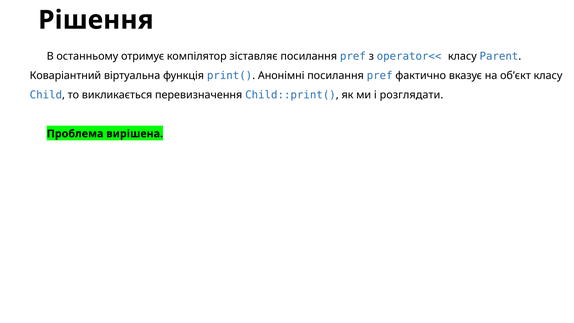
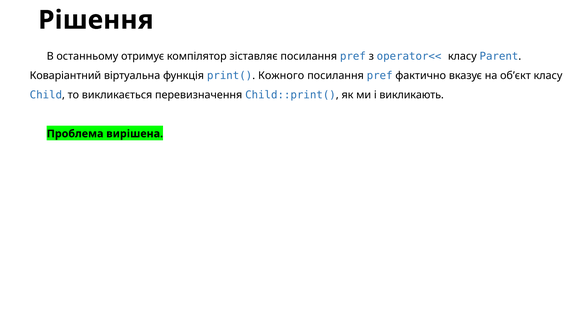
Анонімні: Анонімні -> Кожного
розглядати: розглядати -> викликають
